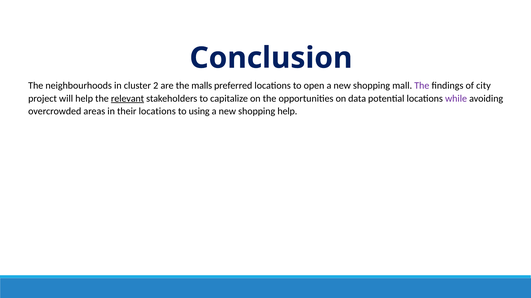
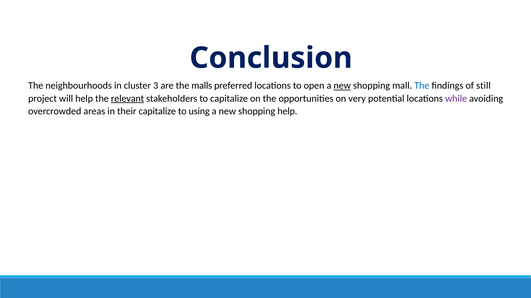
2: 2 -> 3
new at (342, 86) underline: none -> present
The at (422, 86) colour: purple -> blue
city: city -> still
data: data -> very
their locations: locations -> capitalize
